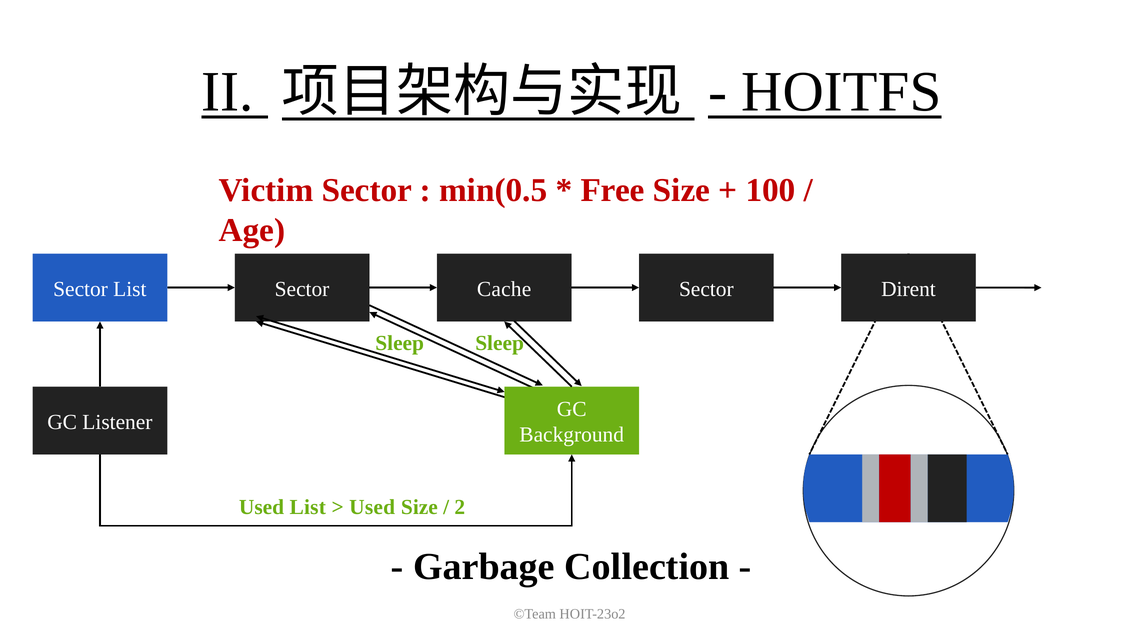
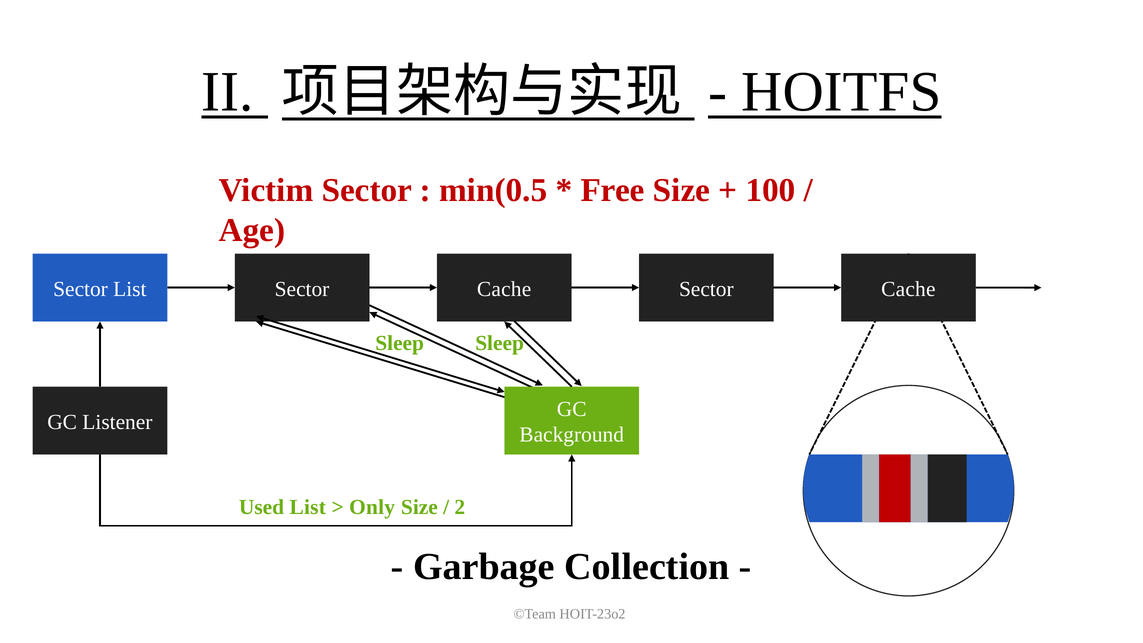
Dirent at (908, 289): Dirent -> Cache
Used at (372, 507): Used -> Only
